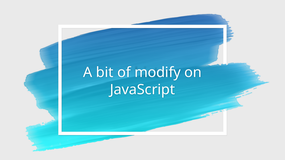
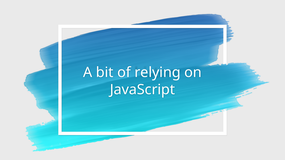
modify: modify -> relying
